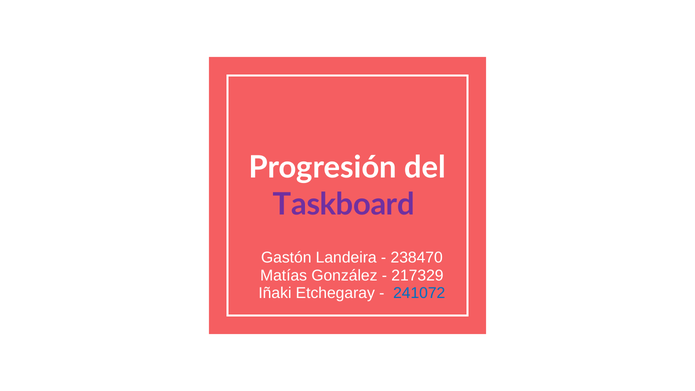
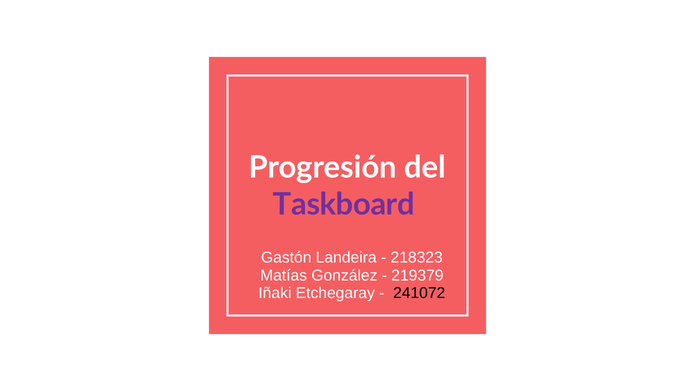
238470: 238470 -> 218323
217329: 217329 -> 219379
241072 colour: blue -> black
